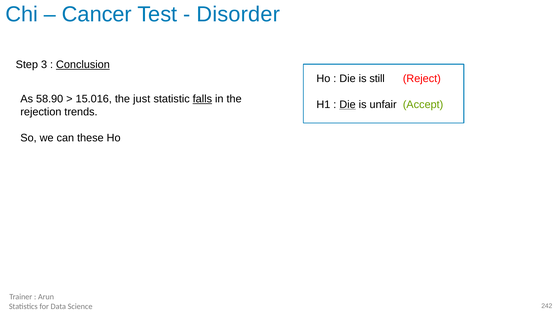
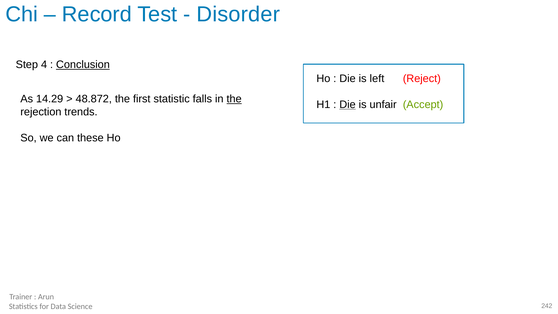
Cancer: Cancer -> Record
3: 3 -> 4
still: still -> left
58.90: 58.90 -> 14.29
15.016: 15.016 -> 48.872
just: just -> first
falls underline: present -> none
the at (234, 99) underline: none -> present
